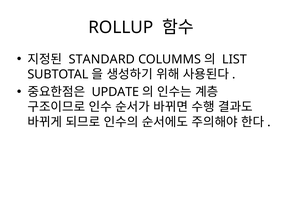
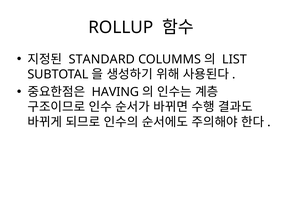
UPDATE: UPDATE -> HAVING
